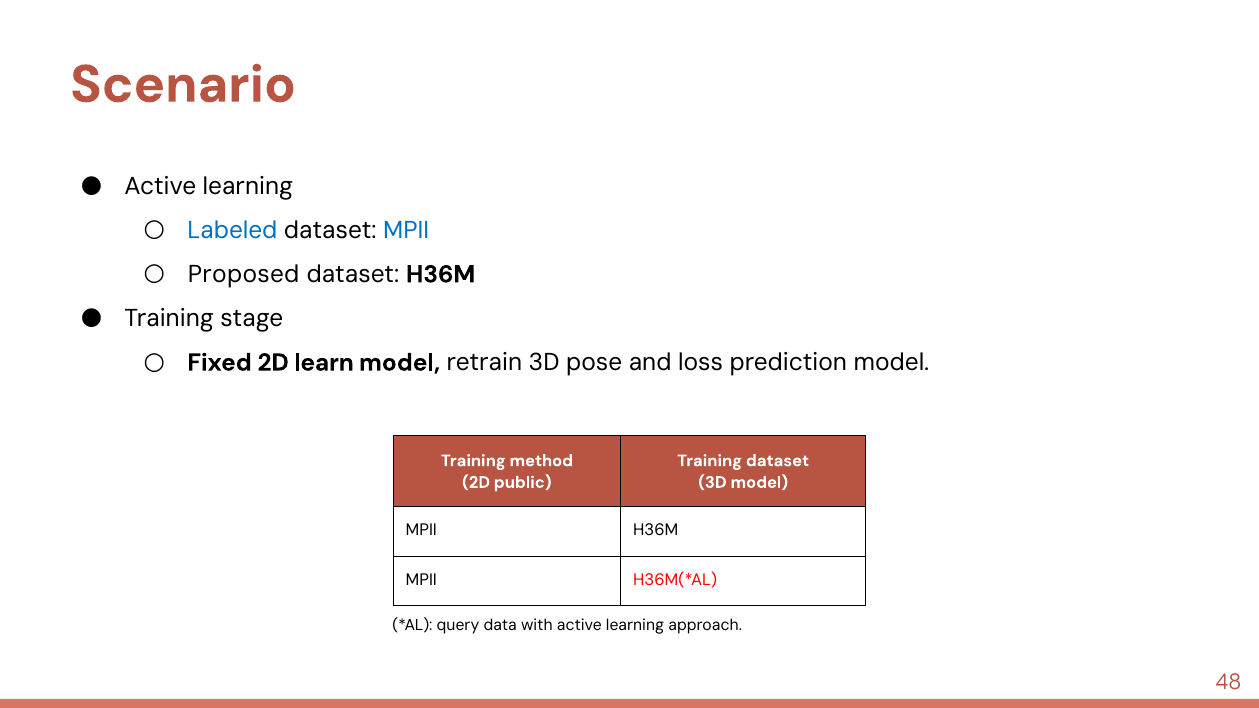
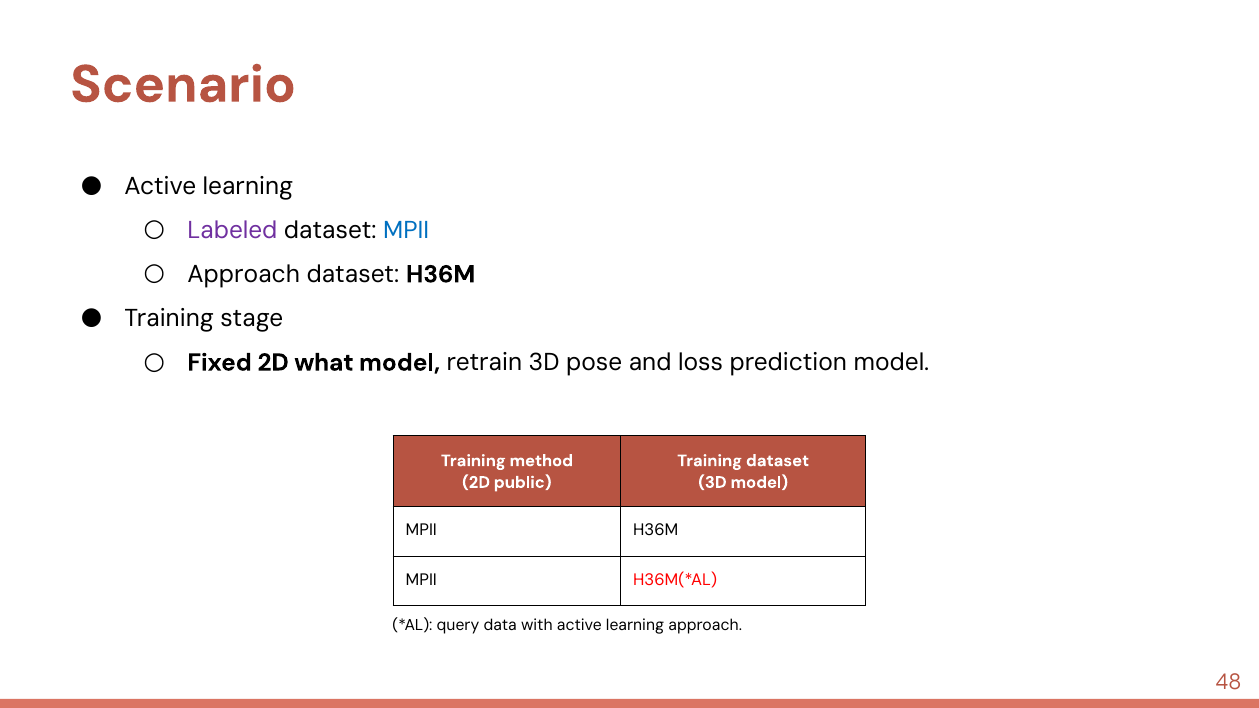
Labeled colour: blue -> purple
Proposed at (244, 274): Proposed -> Approach
learn: learn -> what
